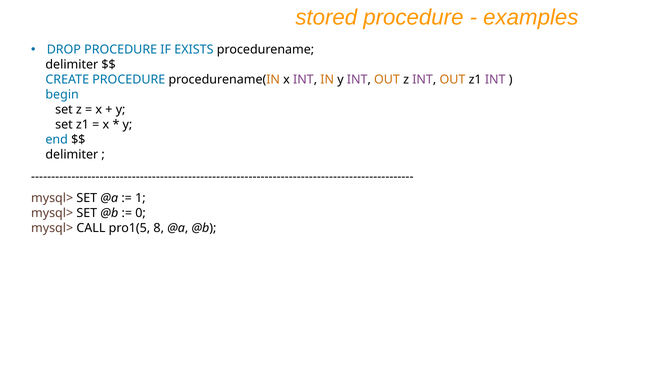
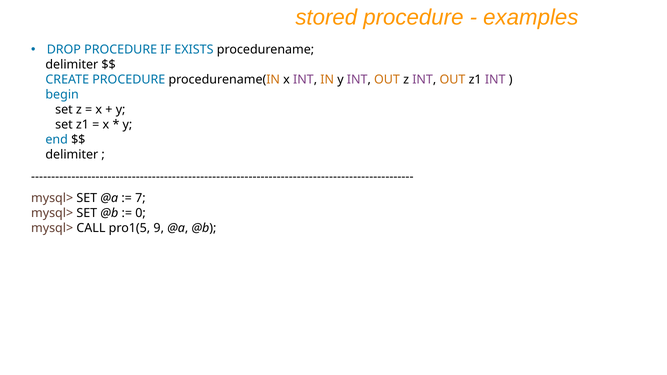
1: 1 -> 7
8: 8 -> 9
